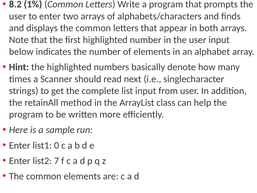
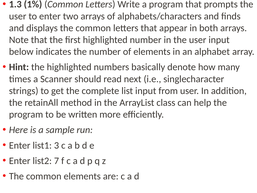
8.2: 8.2 -> 1.3
0: 0 -> 3
